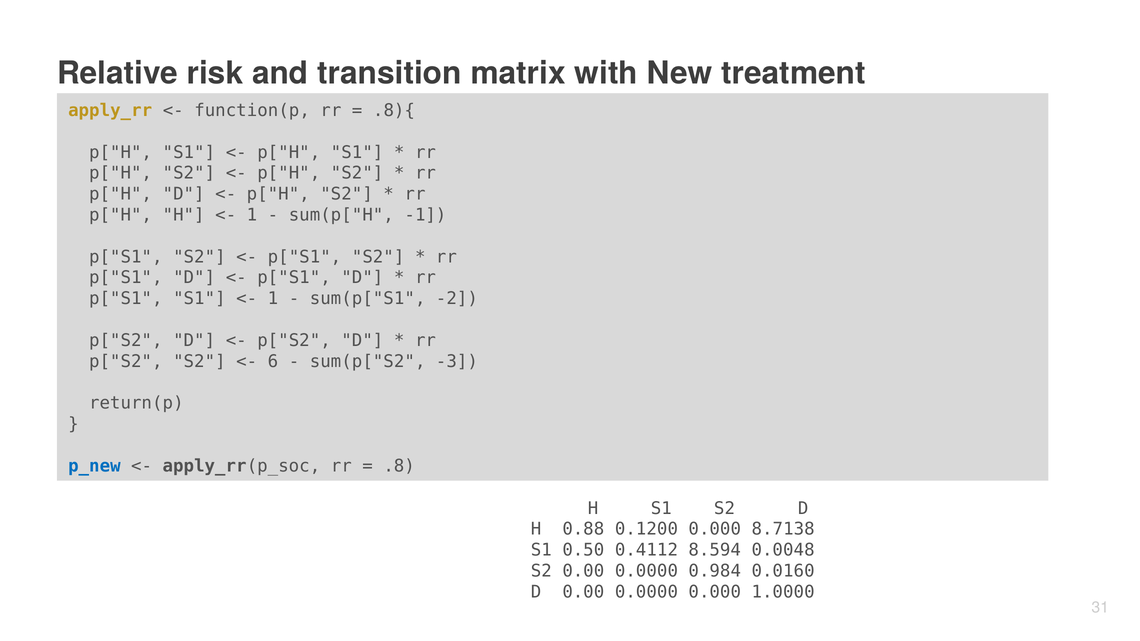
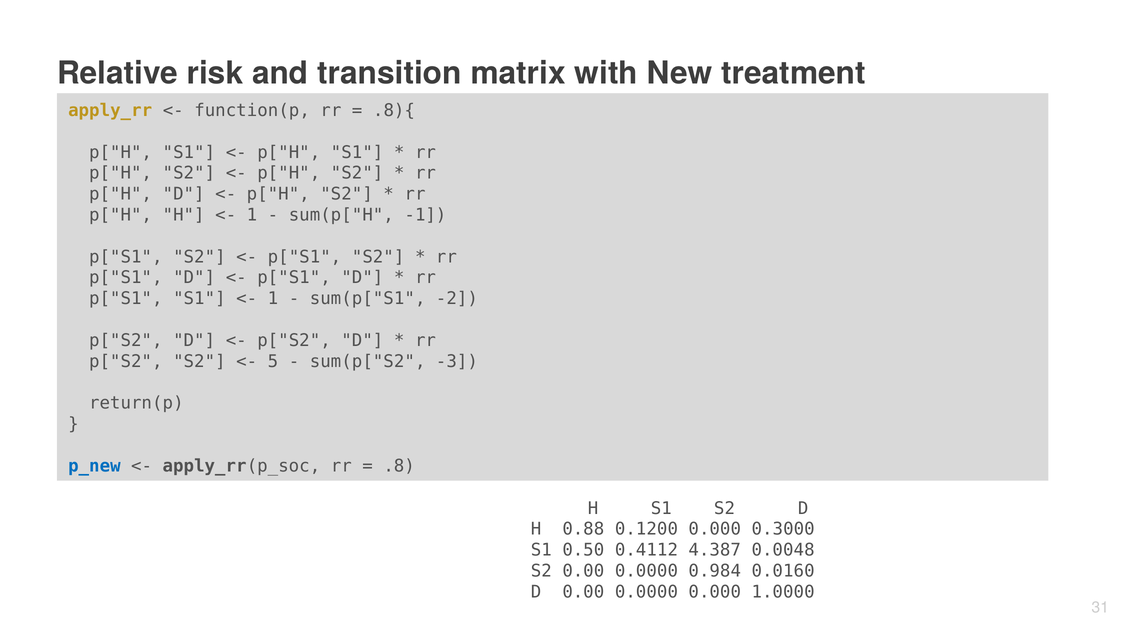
6: 6 -> 5
8.7138: 8.7138 -> 0.3000
8.594: 8.594 -> 4.387
